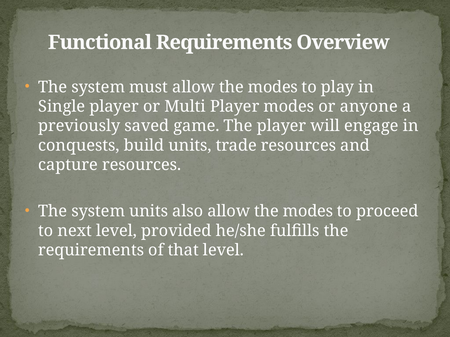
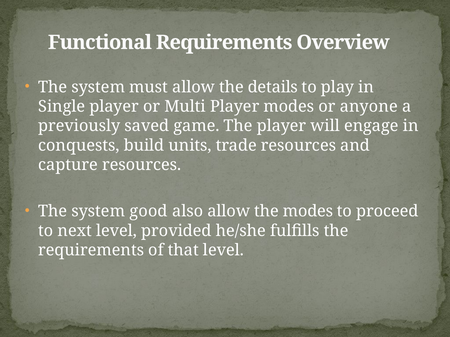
must allow the modes: modes -> details
system units: units -> good
